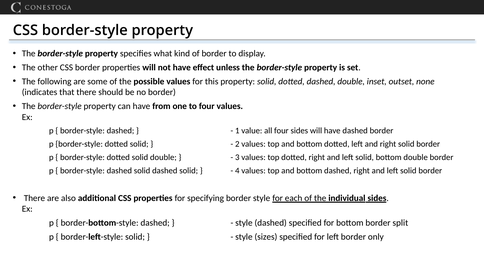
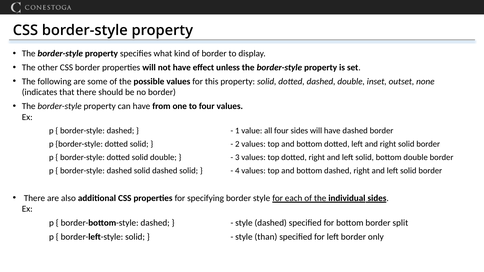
sizes: sizes -> than
